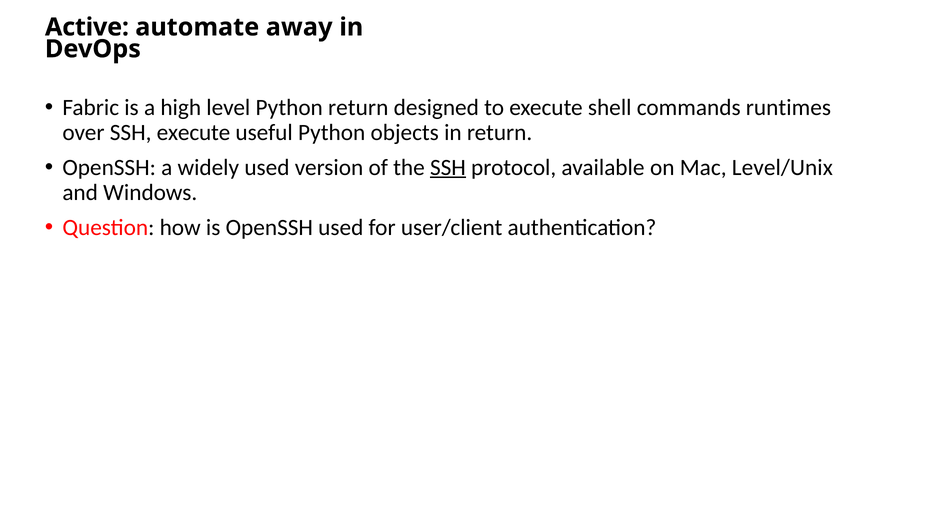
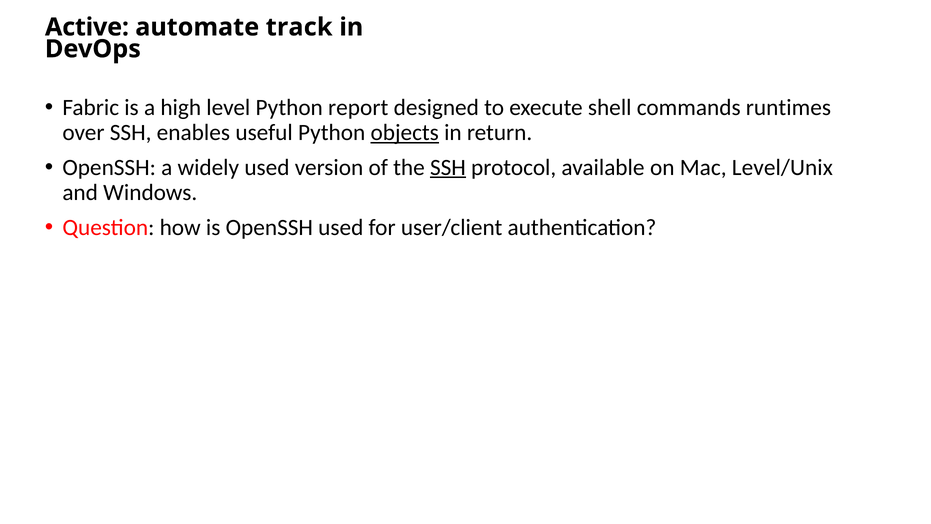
away: away -> track
Python return: return -> report
SSH execute: execute -> enables
objects underline: none -> present
